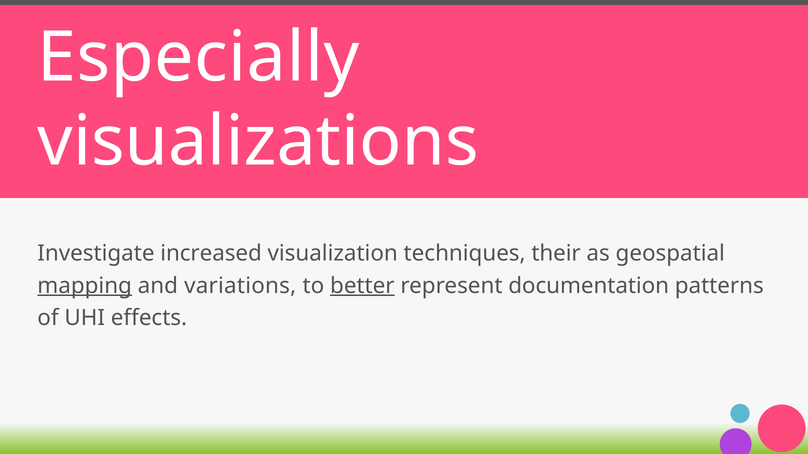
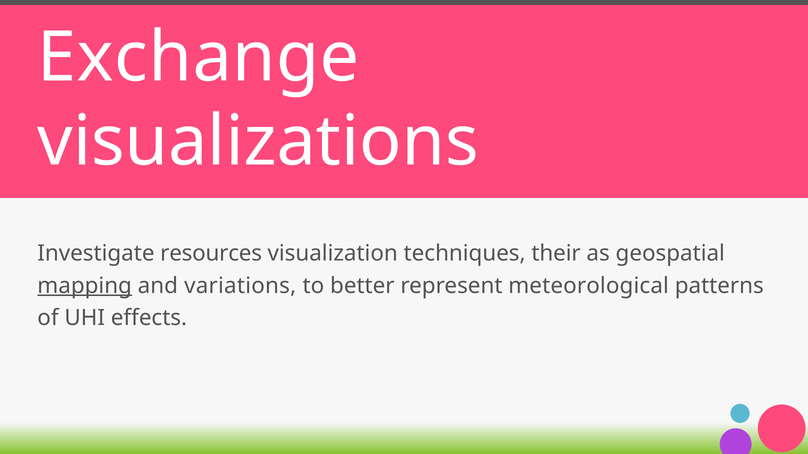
Especially: Especially -> Exchange
increased: increased -> resources
better underline: present -> none
documentation: documentation -> meteorological
